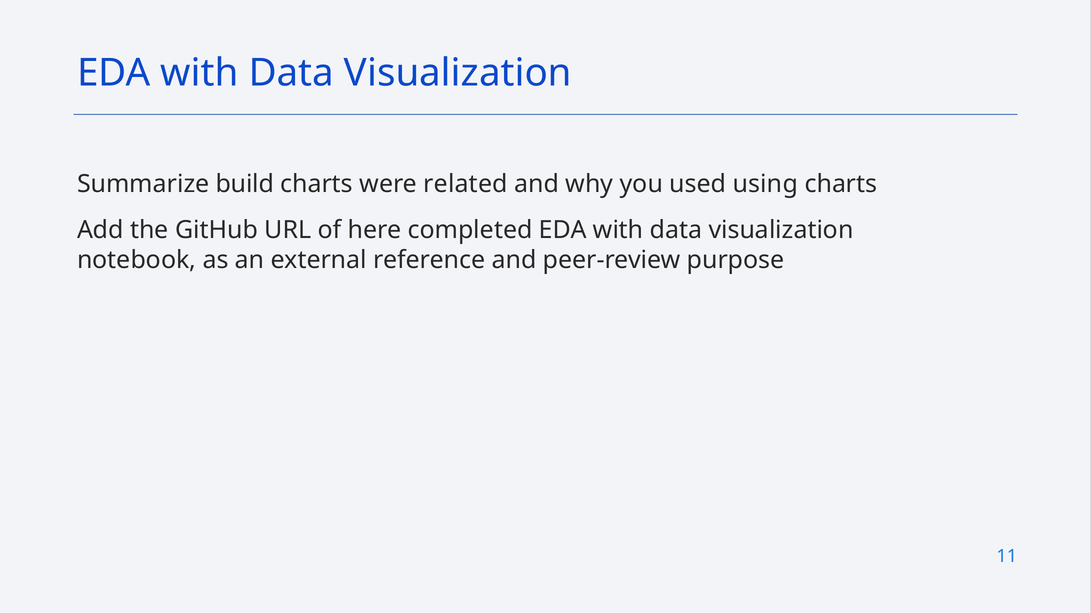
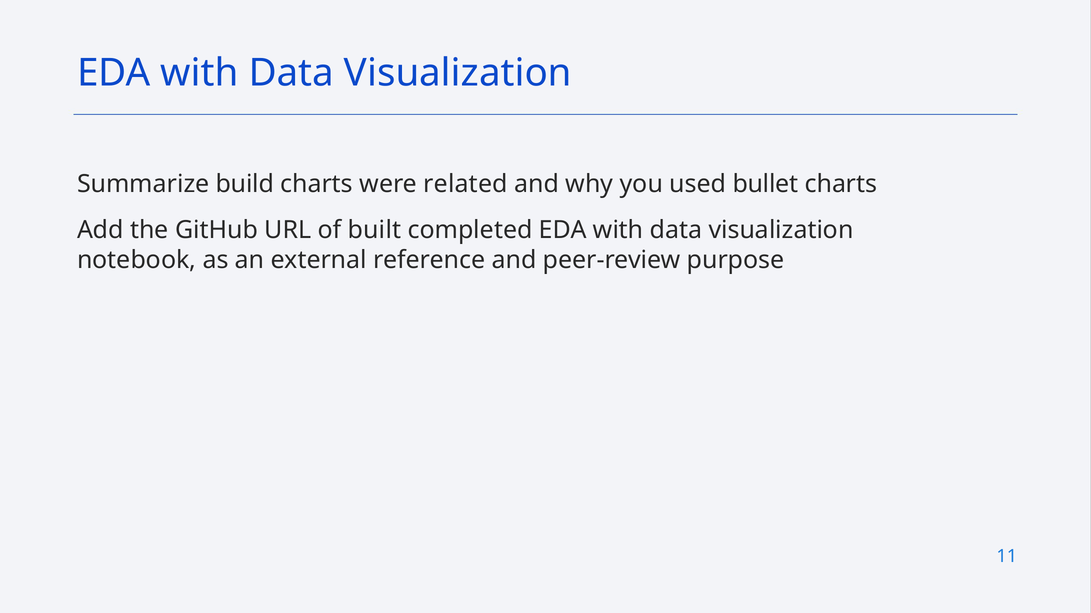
using: using -> bullet
here: here -> built
